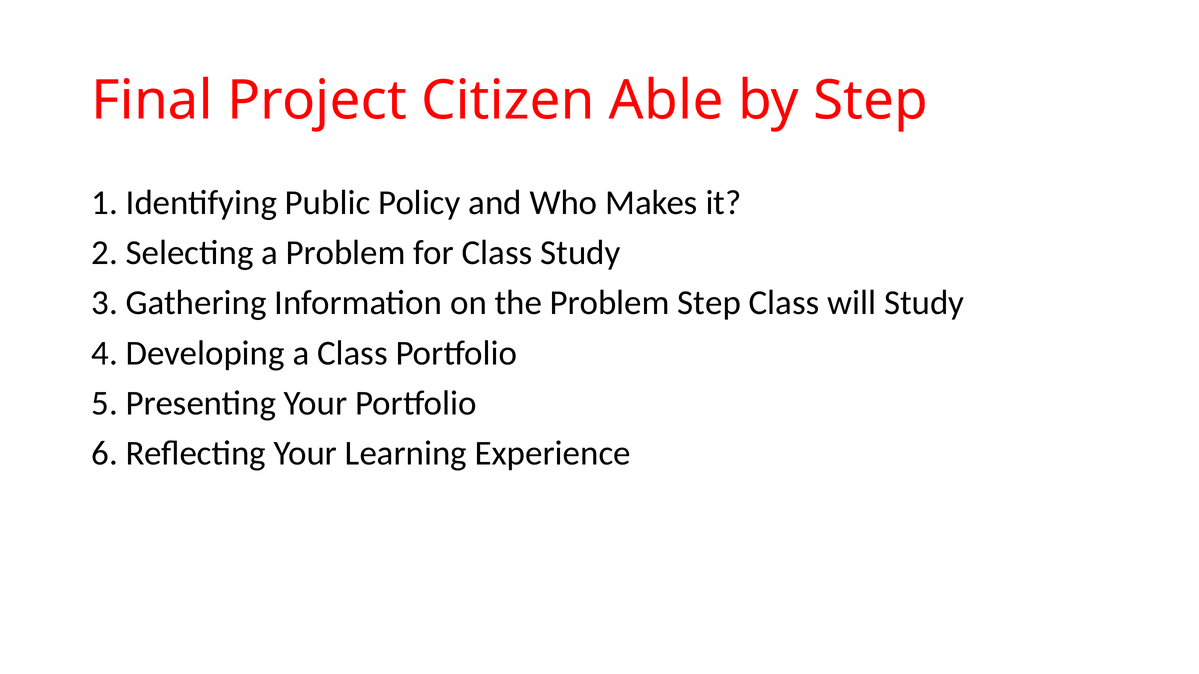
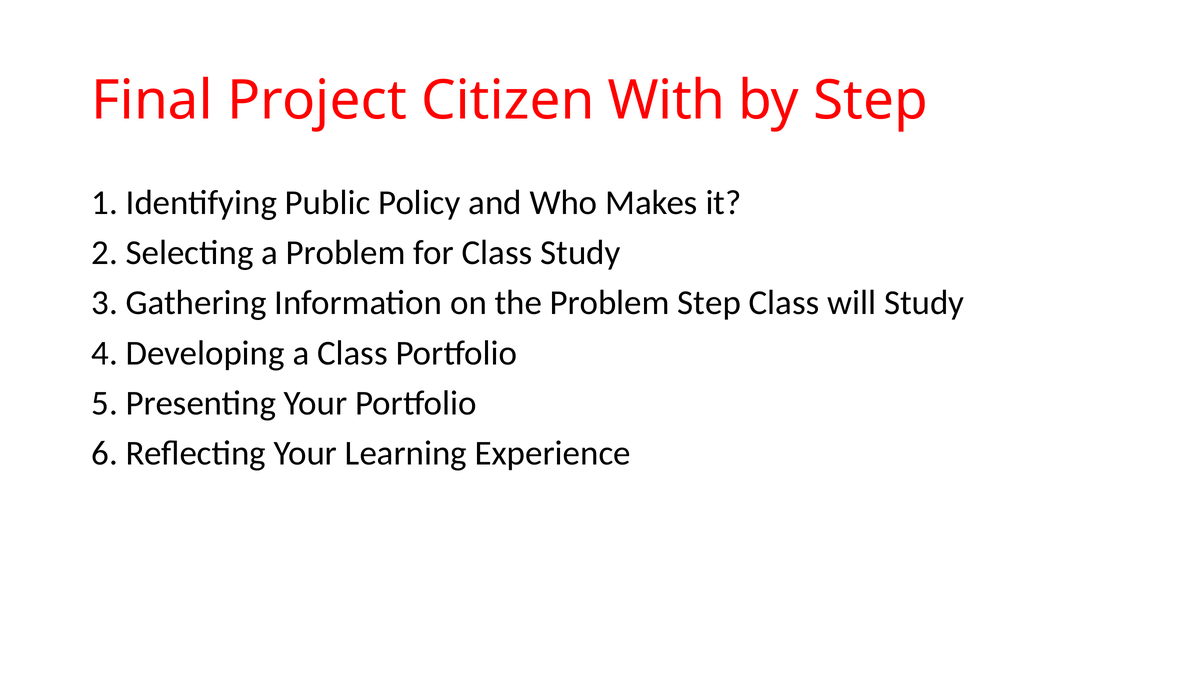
Able: Able -> With
